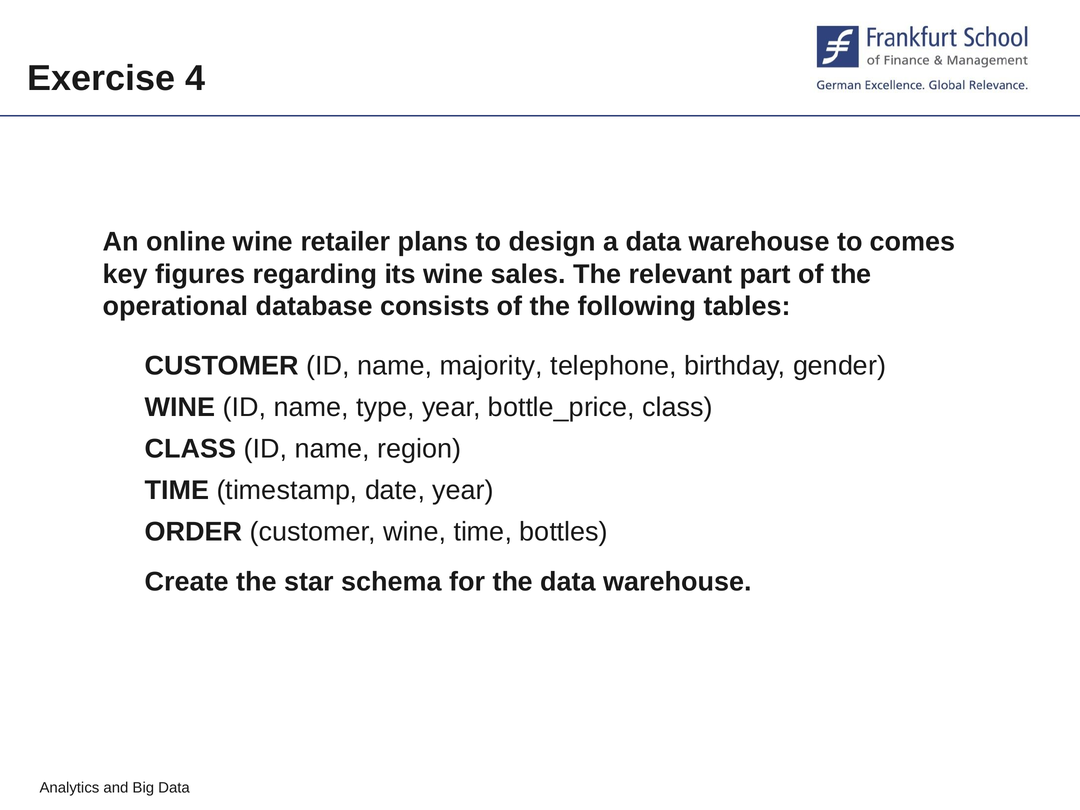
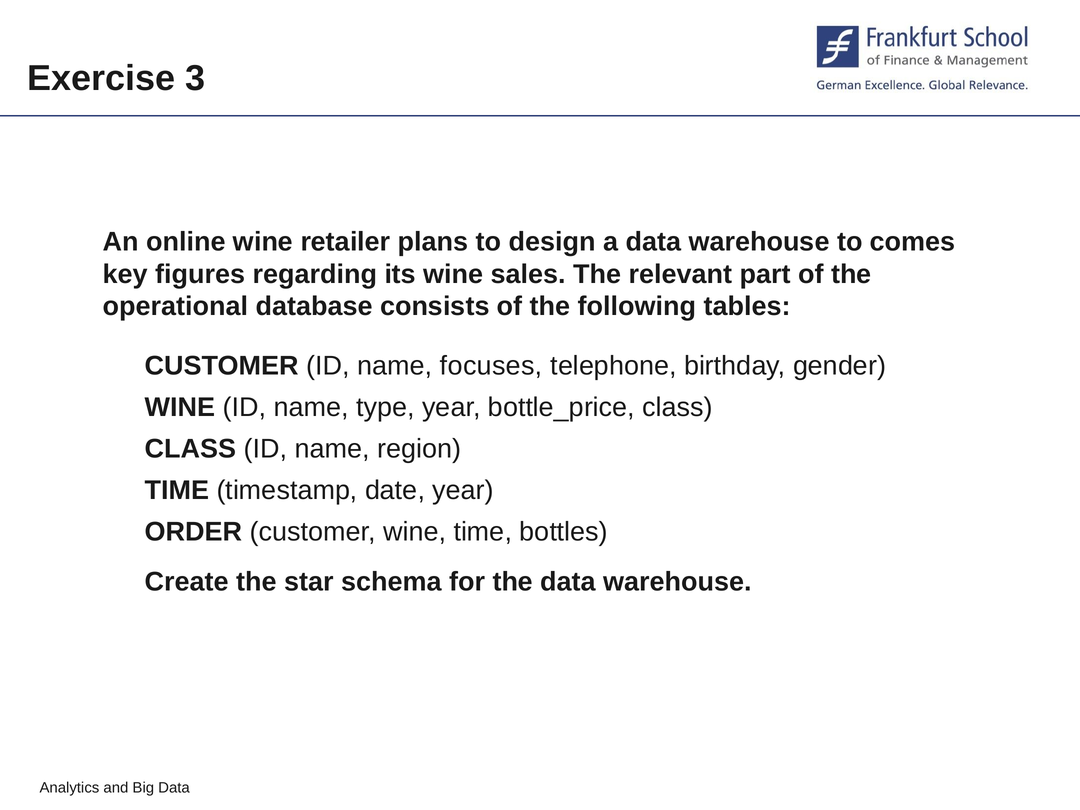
4: 4 -> 3
majority: majority -> focuses
